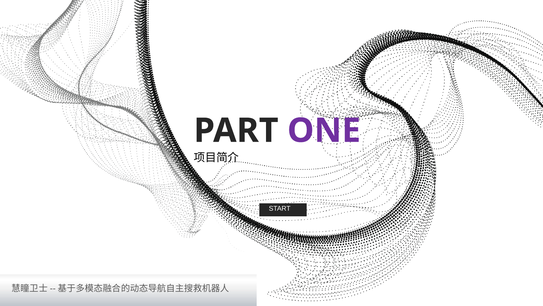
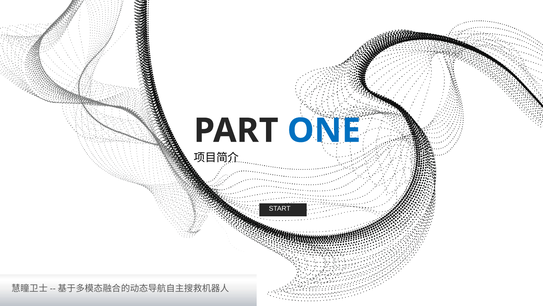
ONE colour: purple -> blue
